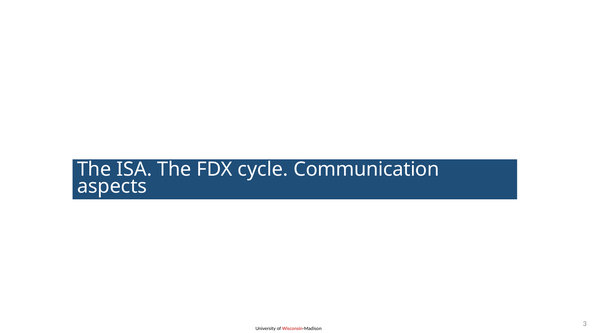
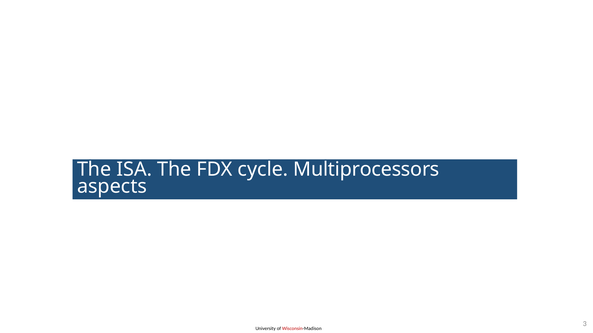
Communication: Communication -> Multiprocessors
